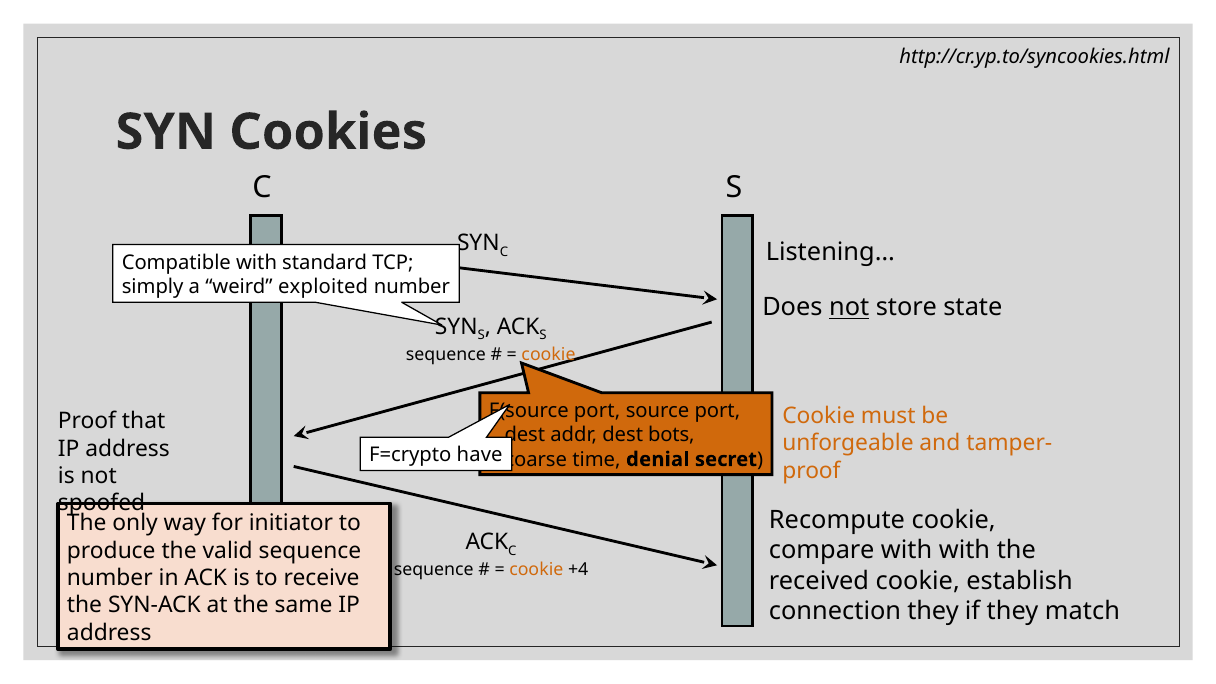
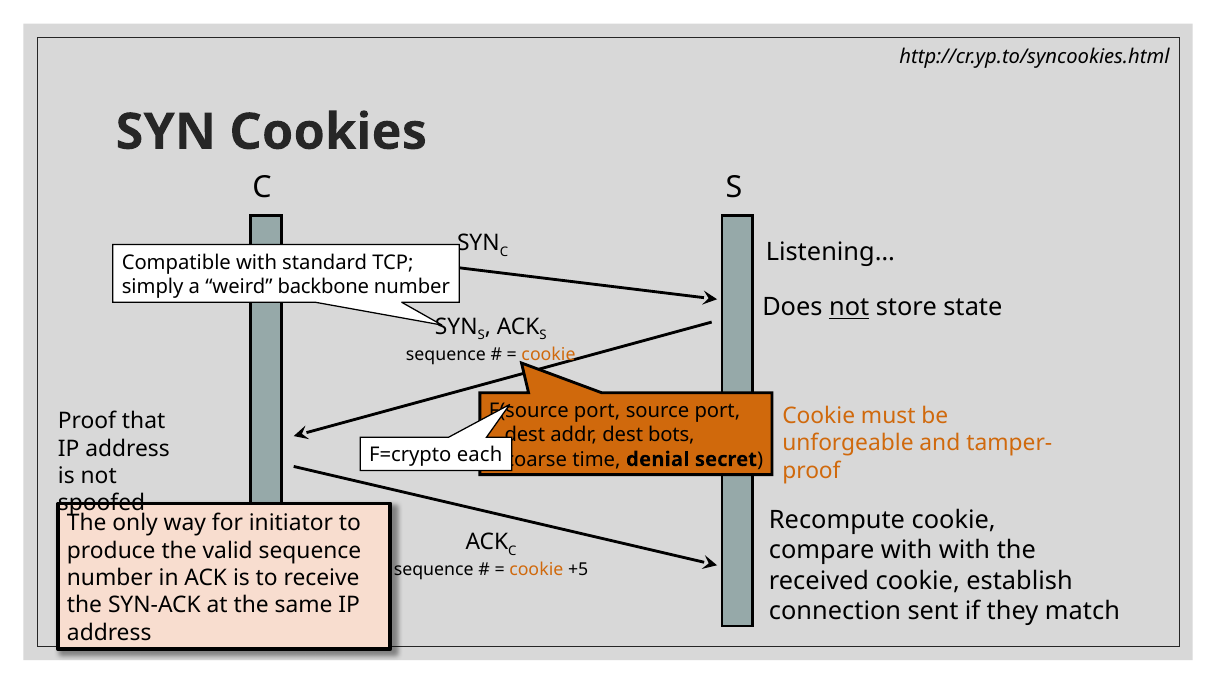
exploited: exploited -> backbone
have: have -> each
+4: +4 -> +5
connection they: they -> sent
